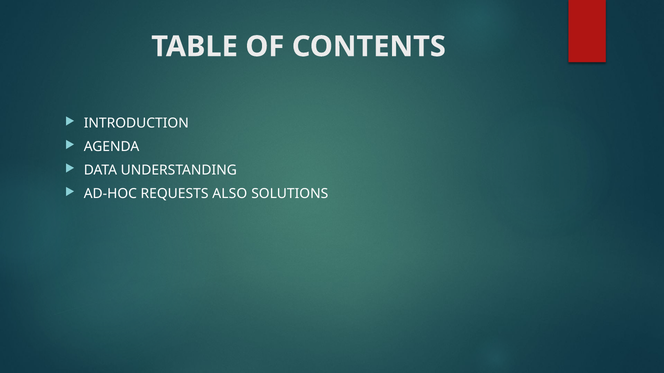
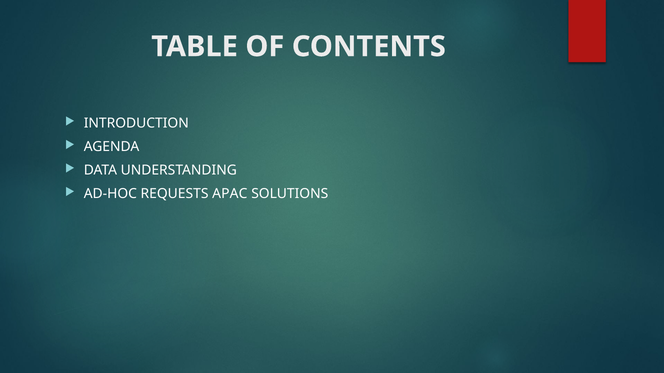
ALSO: ALSO -> APAC
